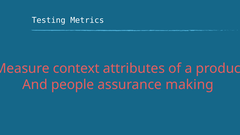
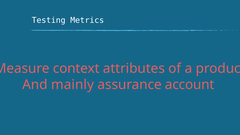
people: people -> mainly
making: making -> account
